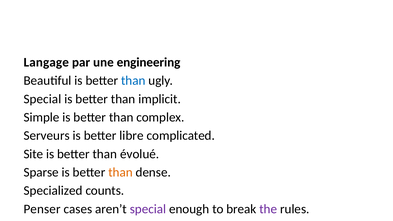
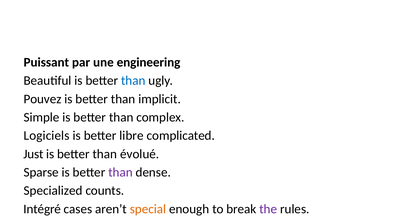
Langage: Langage -> Puissant
Special at (42, 99): Special -> Pouvez
Serveurs: Serveurs -> Logiciels
Site: Site -> Just
than at (120, 172) colour: orange -> purple
Penser: Penser -> Intégré
special at (148, 209) colour: purple -> orange
